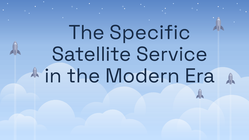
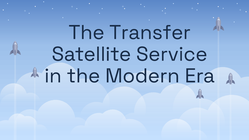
Specific: Specific -> Transfer
